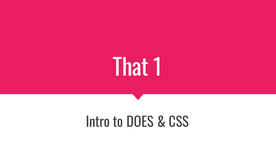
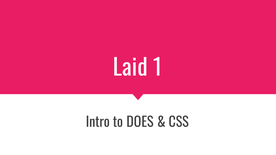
That: That -> Laid
